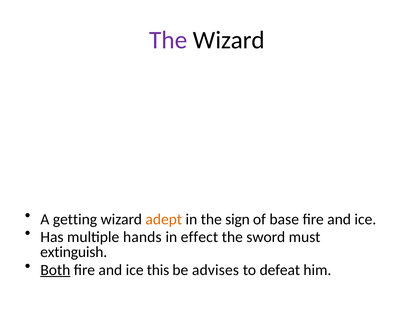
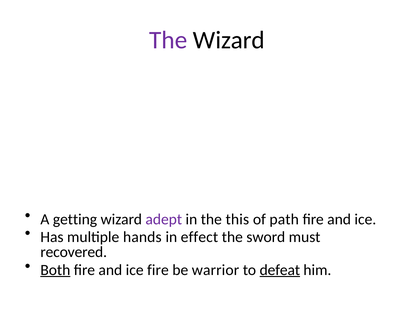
adept colour: orange -> purple
sign: sign -> this
base: base -> path
extinguish: extinguish -> recovered
ice this: this -> fire
advises: advises -> warrior
defeat underline: none -> present
